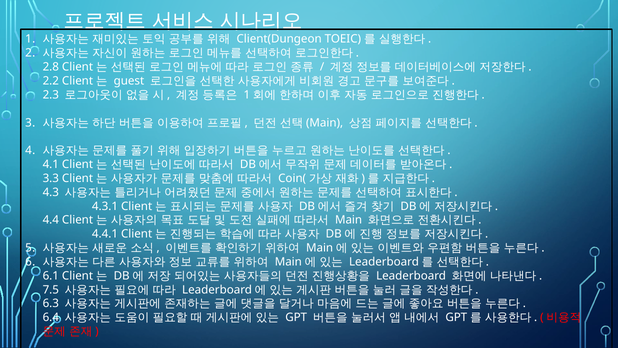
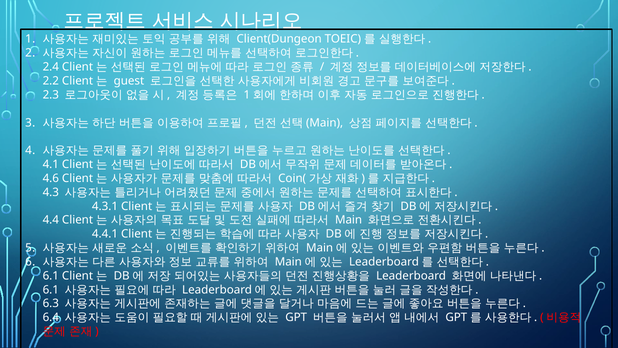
2.8: 2.8 -> 2.4
3.3: 3.3 -> 4.6
7.5 at (51, 289): 7.5 -> 6.1
